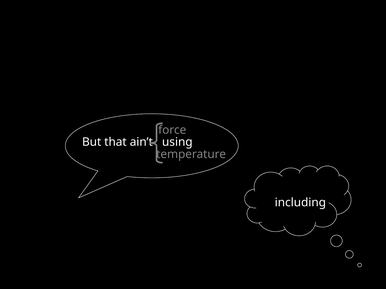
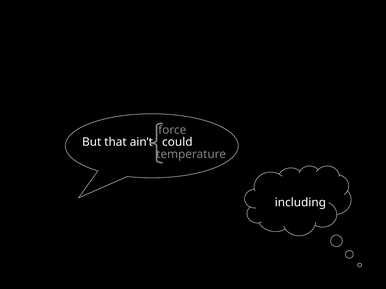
using: using -> could
